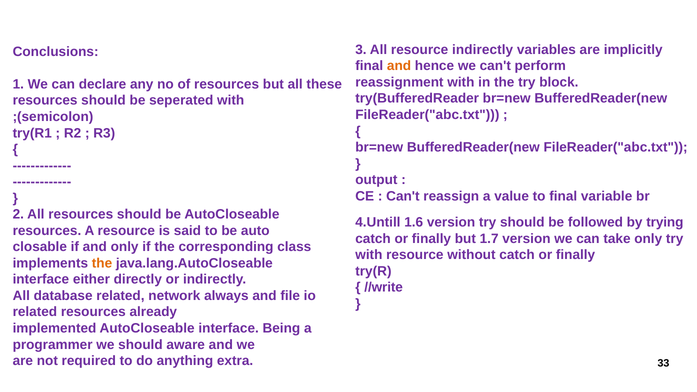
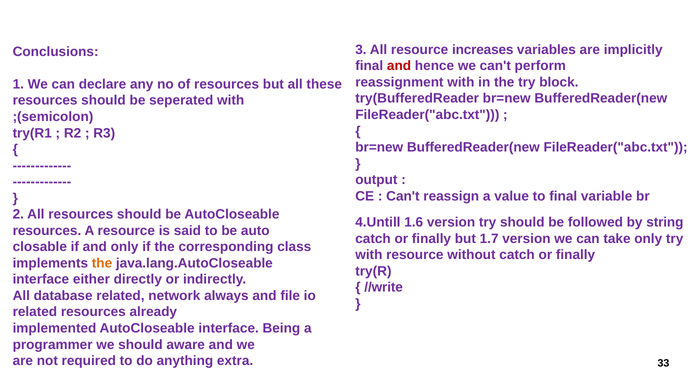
resource indirectly: indirectly -> increases
and at (399, 66) colour: orange -> red
trying: trying -> string
